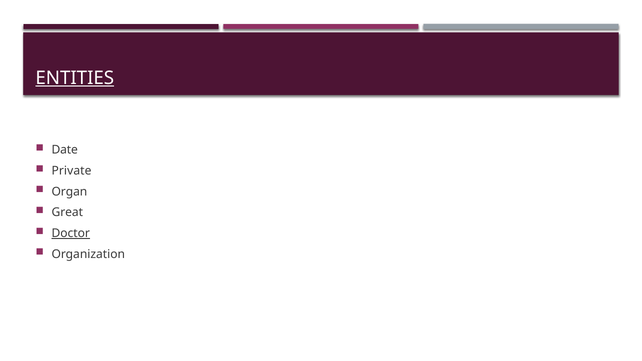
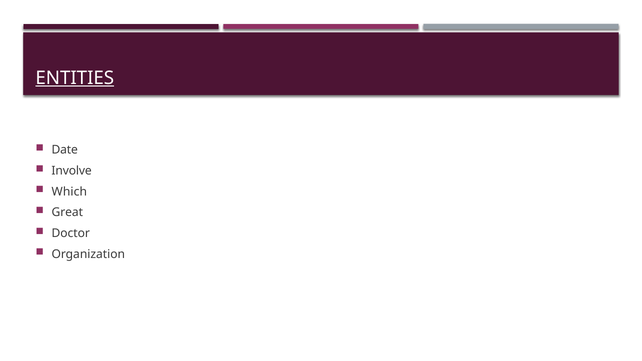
Private: Private -> Involve
Organ: Organ -> Which
Doctor underline: present -> none
